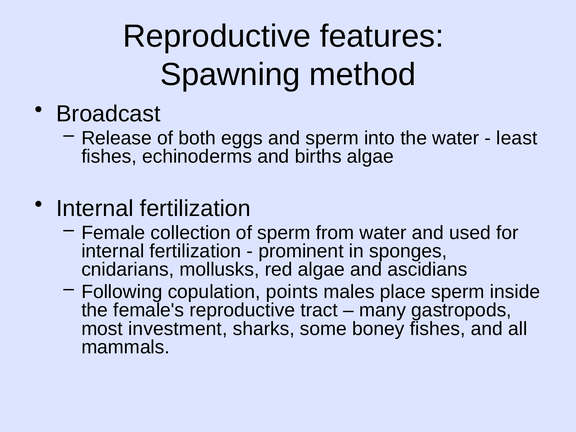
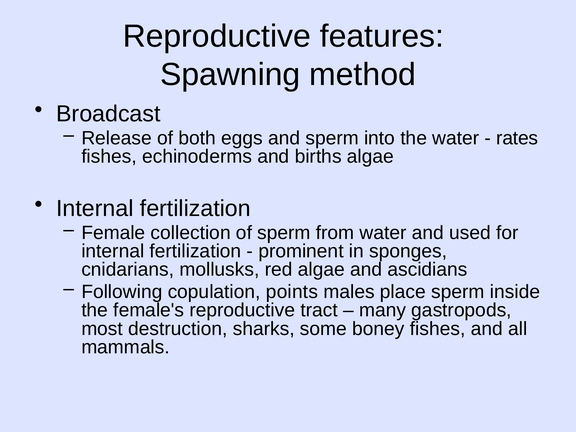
least: least -> rates
investment: investment -> destruction
